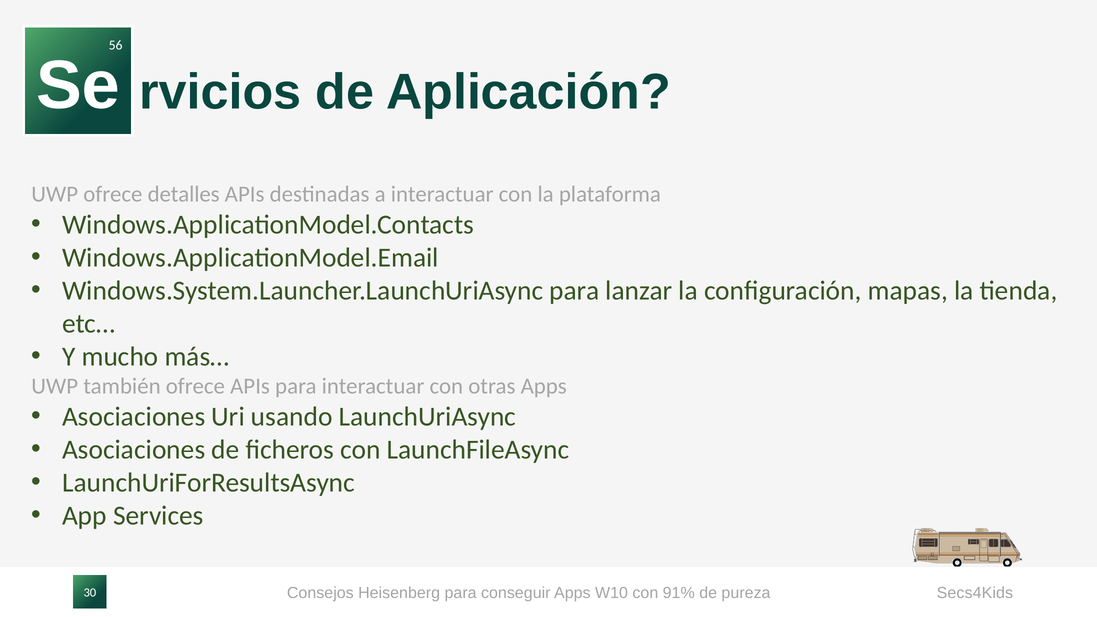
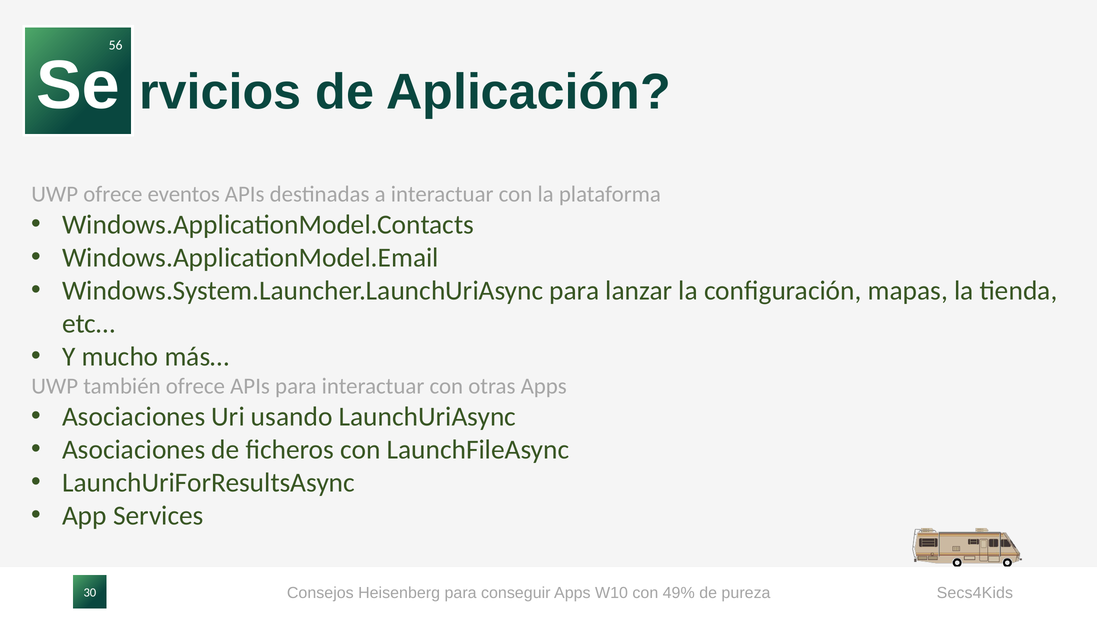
detalles: detalles -> eventos
91%: 91% -> 49%
